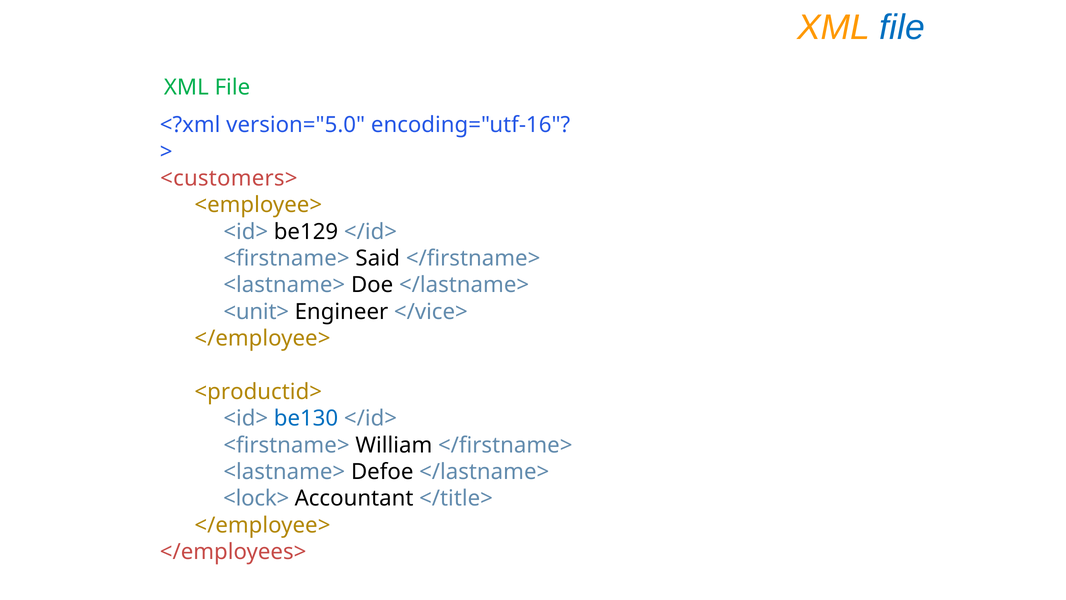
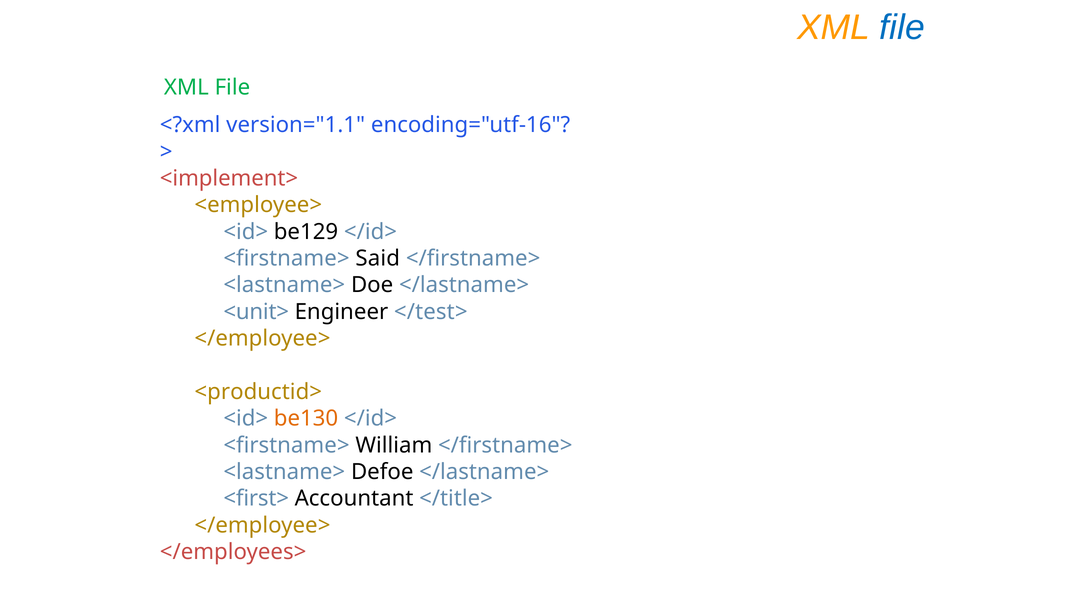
version="5.0: version="5.0 -> version="1.1
<customers>: <customers> -> <implement>
</vice>: </vice> -> </test>
be130 colour: blue -> orange
<lock>: <lock> -> <first>
